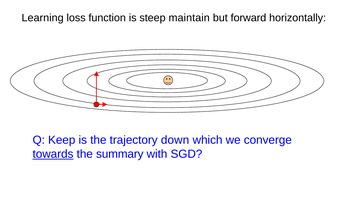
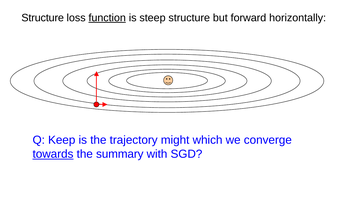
Learning at (43, 18): Learning -> Structure
function underline: none -> present
steep maintain: maintain -> structure
down: down -> might
